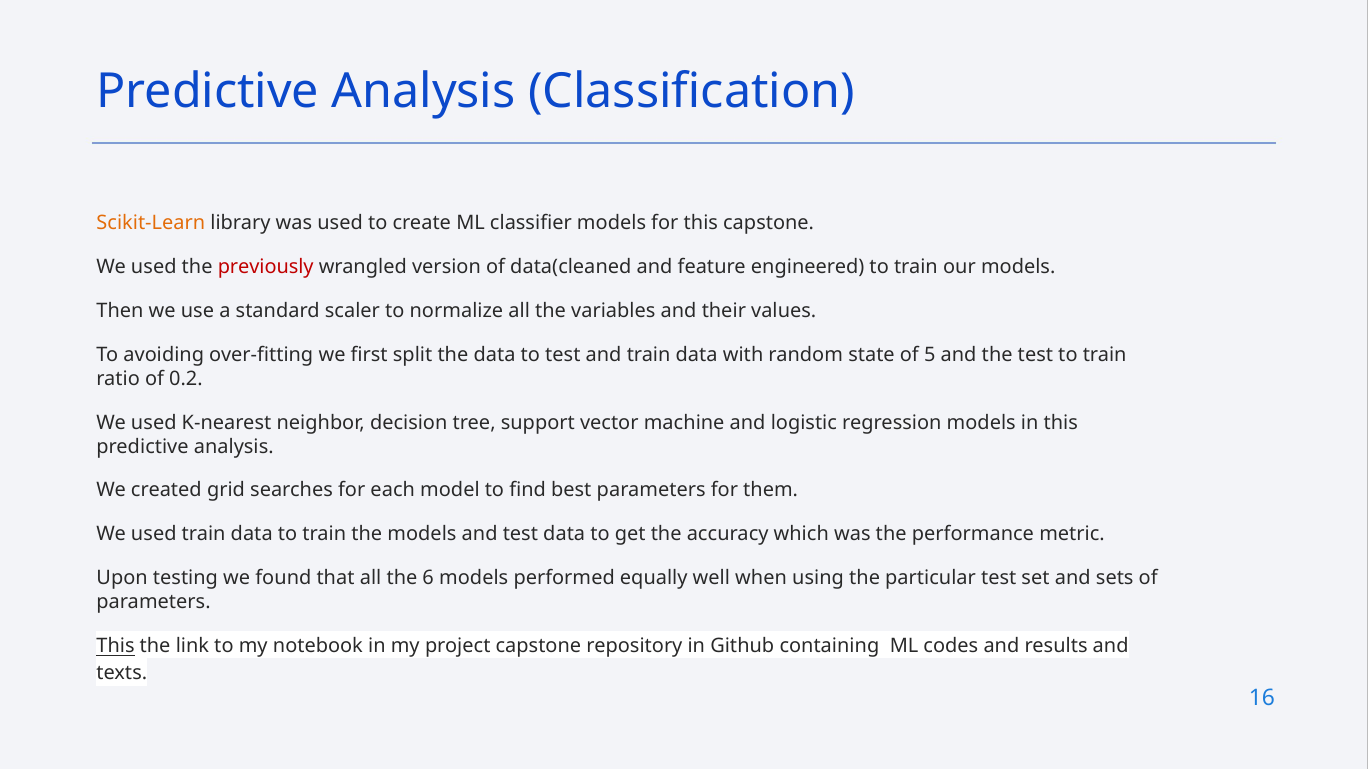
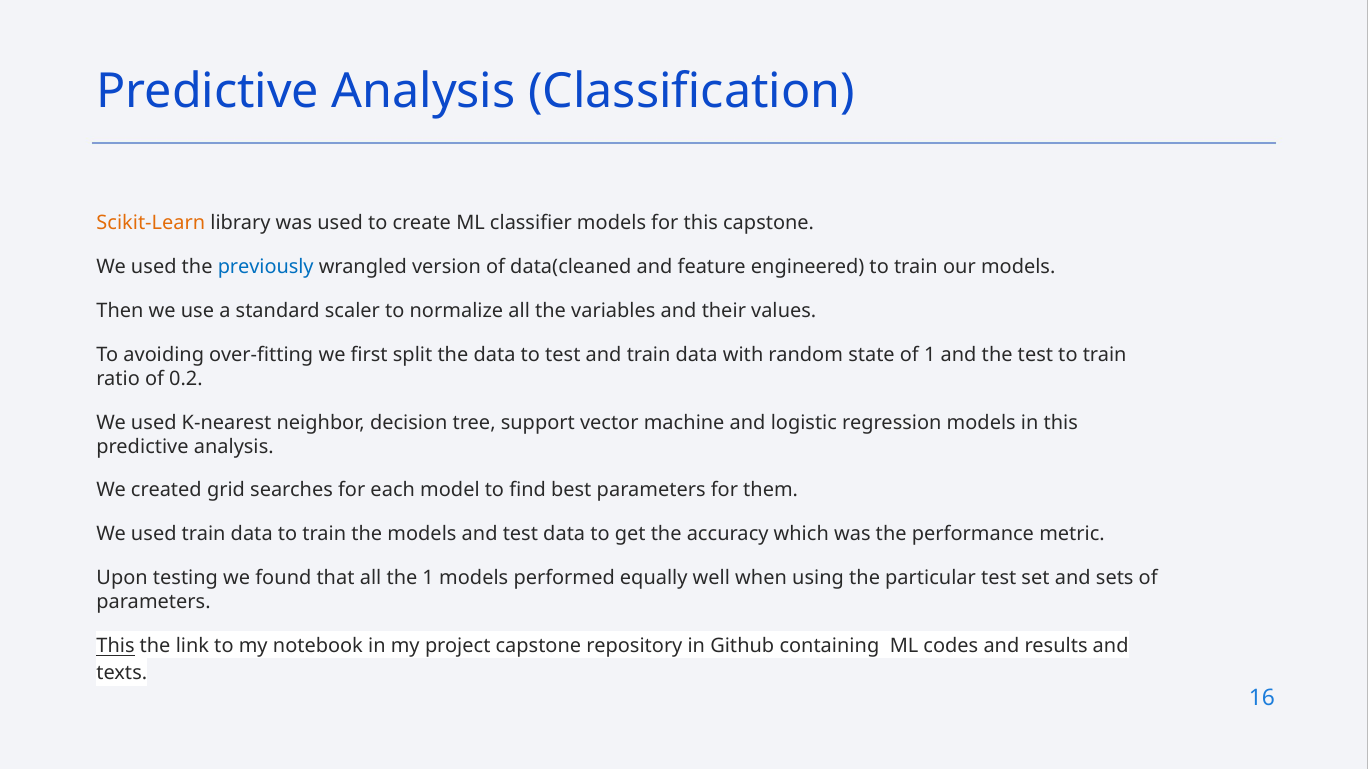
previously colour: red -> blue
of 5: 5 -> 1
the 6: 6 -> 1
